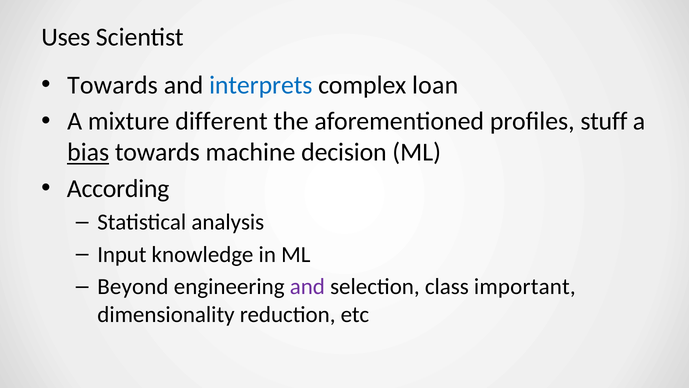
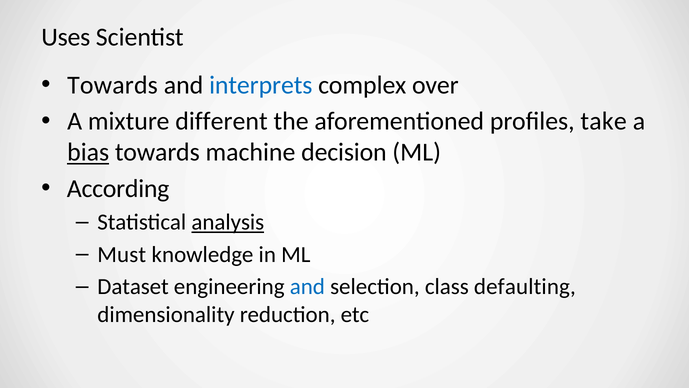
loan: loan -> over
stuff: stuff -> take
analysis underline: none -> present
Input: Input -> Must
Beyond: Beyond -> Dataset
and at (307, 287) colour: purple -> blue
important: important -> defaulting
